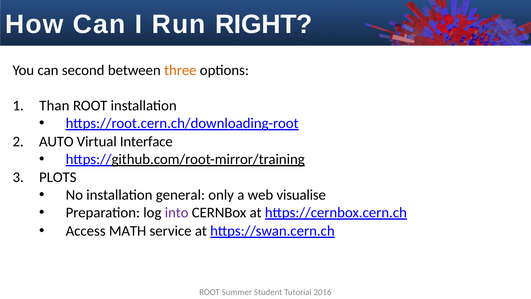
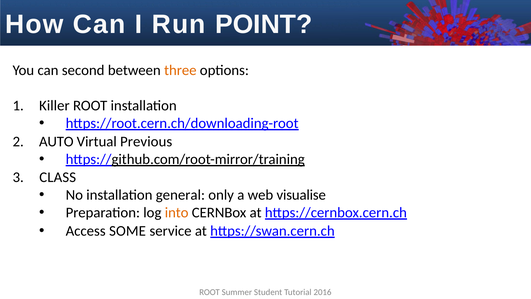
RIGHT: RIGHT -> POINT
Than: Than -> Killer
Interface: Interface -> Previous
PLOTS: PLOTS -> CLASS
into colour: purple -> orange
MATH: MATH -> SOME
